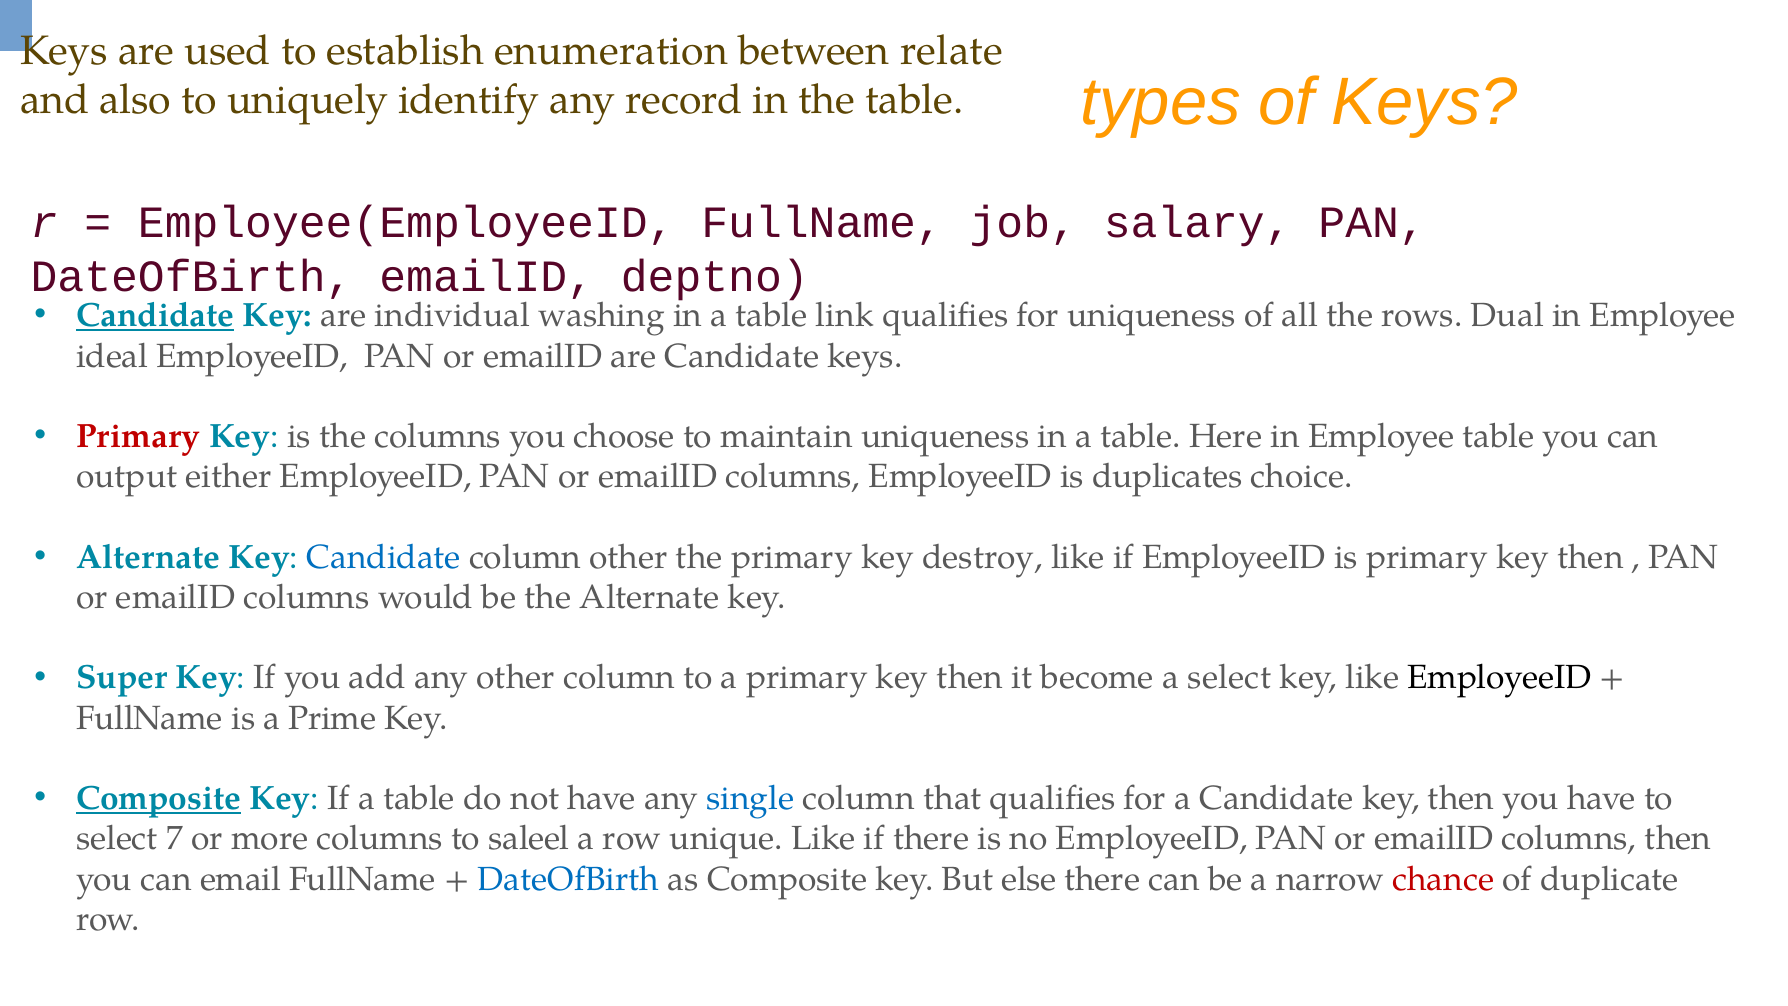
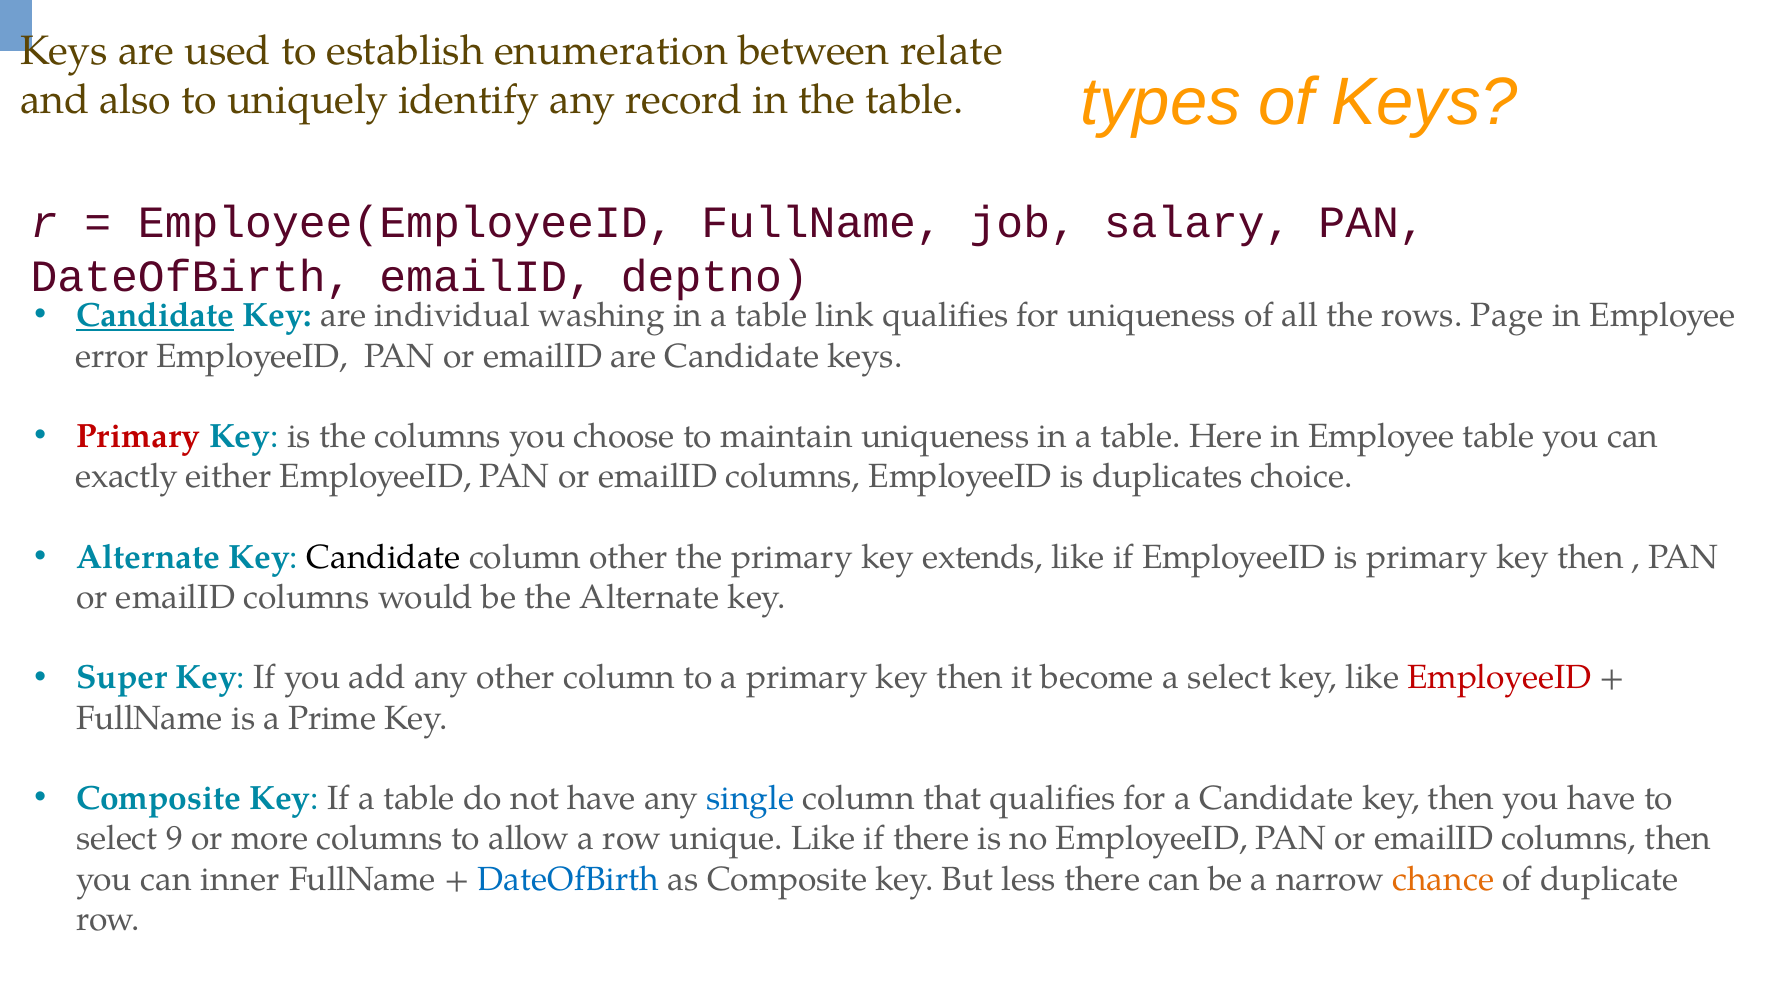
Dual: Dual -> Page
ideal: ideal -> error
output: output -> exactly
Candidate at (384, 557) colour: blue -> black
destroy: destroy -> extends
EmployeeID at (1499, 678) colour: black -> red
Composite at (159, 798) underline: present -> none
7: 7 -> 9
saleel: saleel -> allow
email: email -> inner
else: else -> less
chance colour: red -> orange
